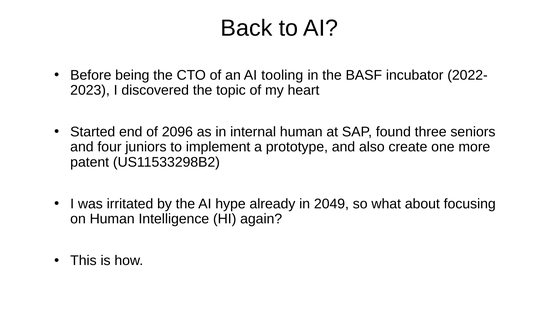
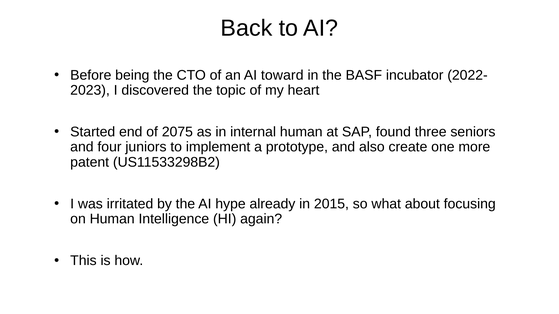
tooling: tooling -> toward
2096: 2096 -> 2075
2049: 2049 -> 2015
